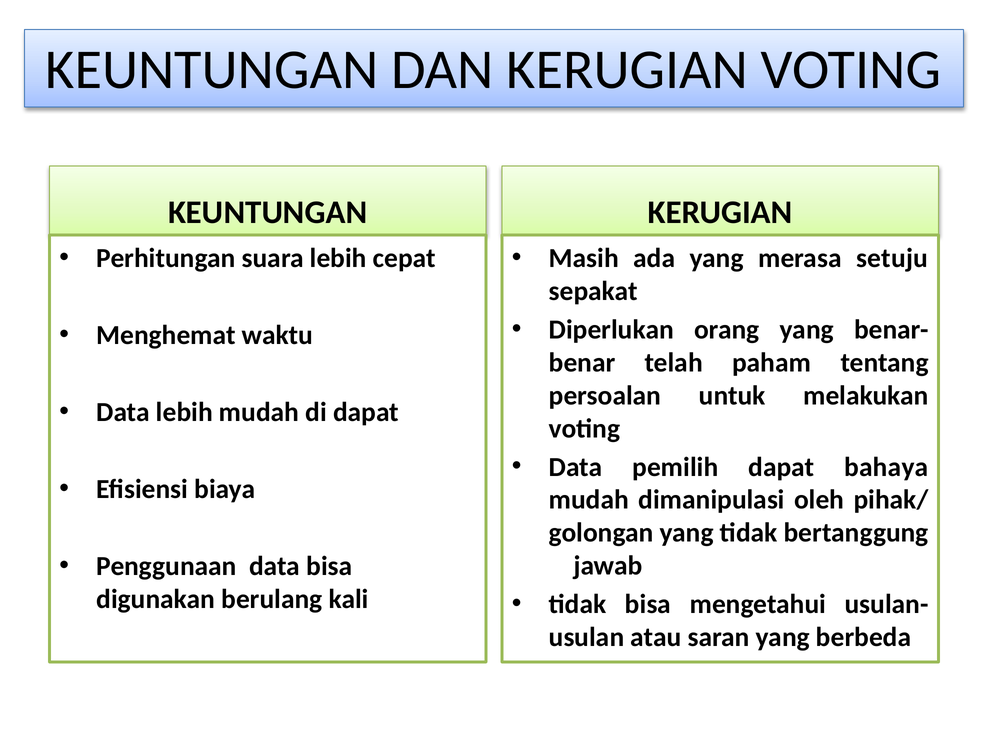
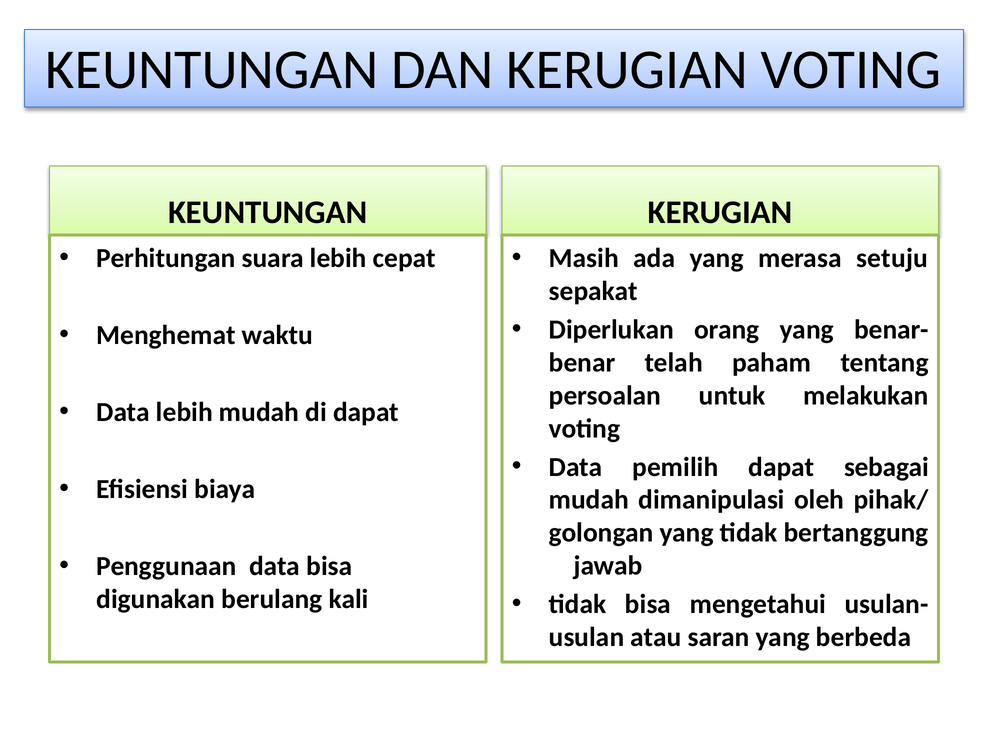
bahaya: bahaya -> sebagai
